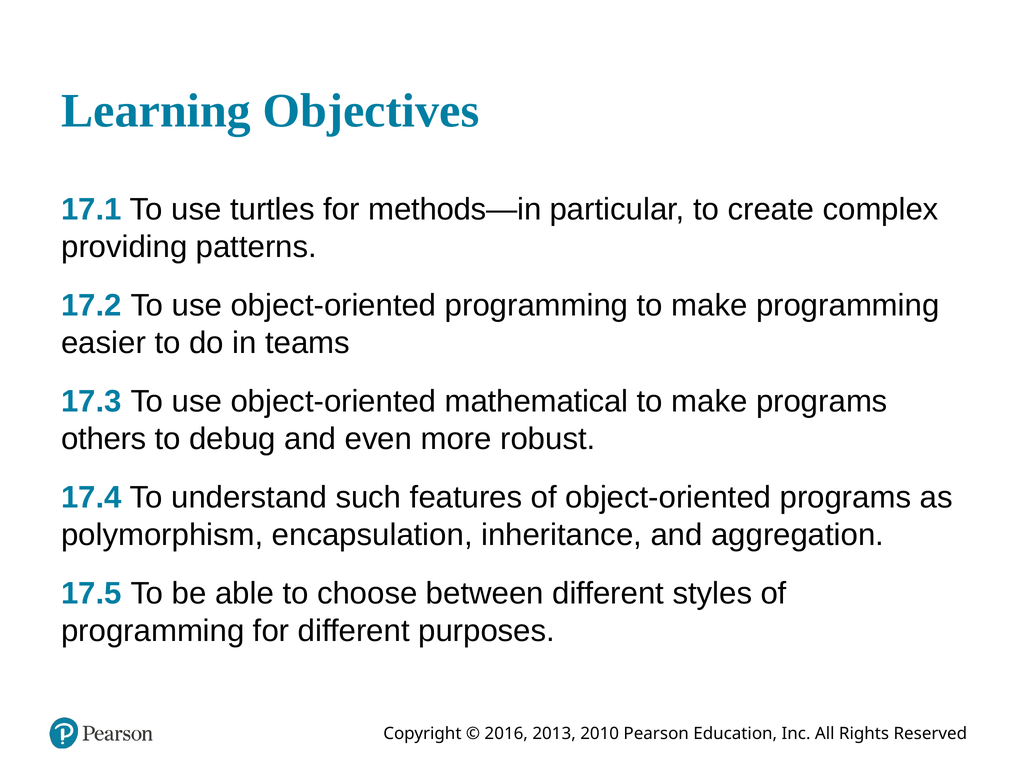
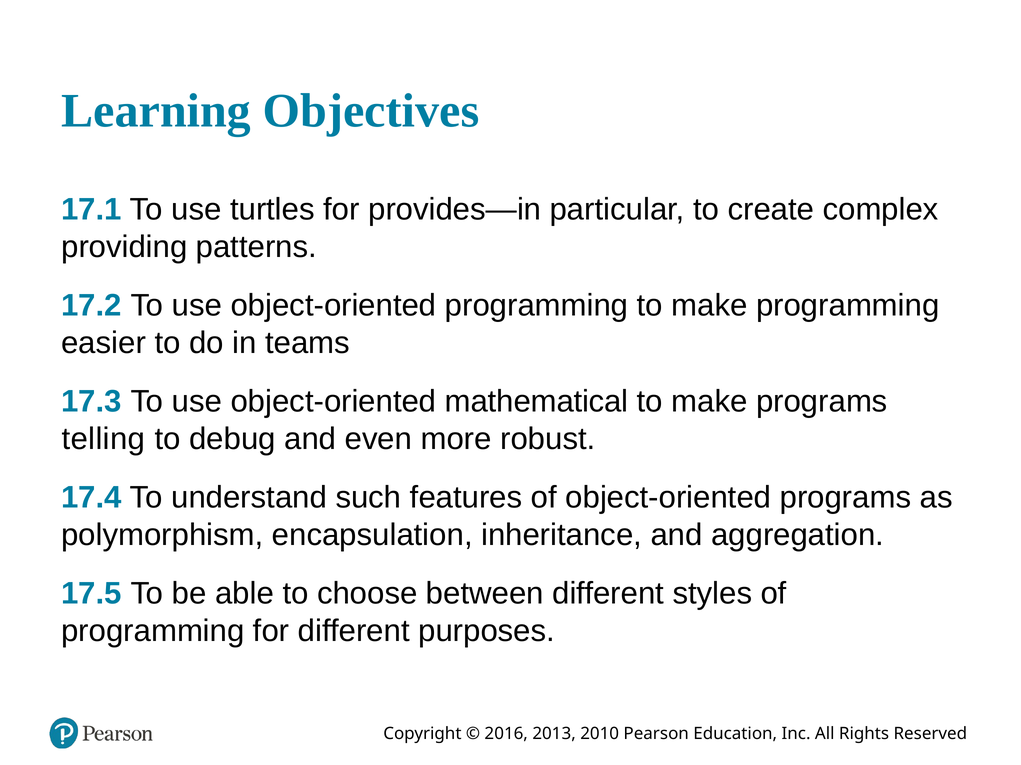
methods—in: methods—in -> provides—in
others: others -> telling
